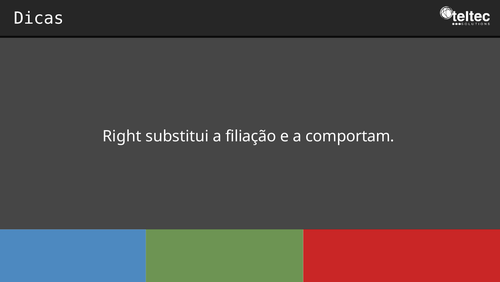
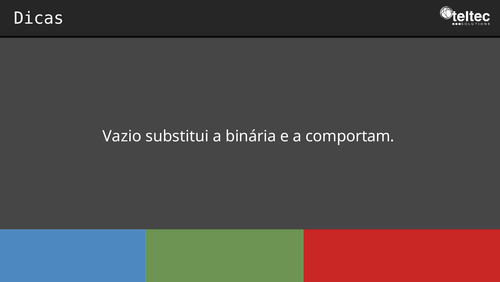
Right: Right -> Vazio
filiação: filiação -> binária
